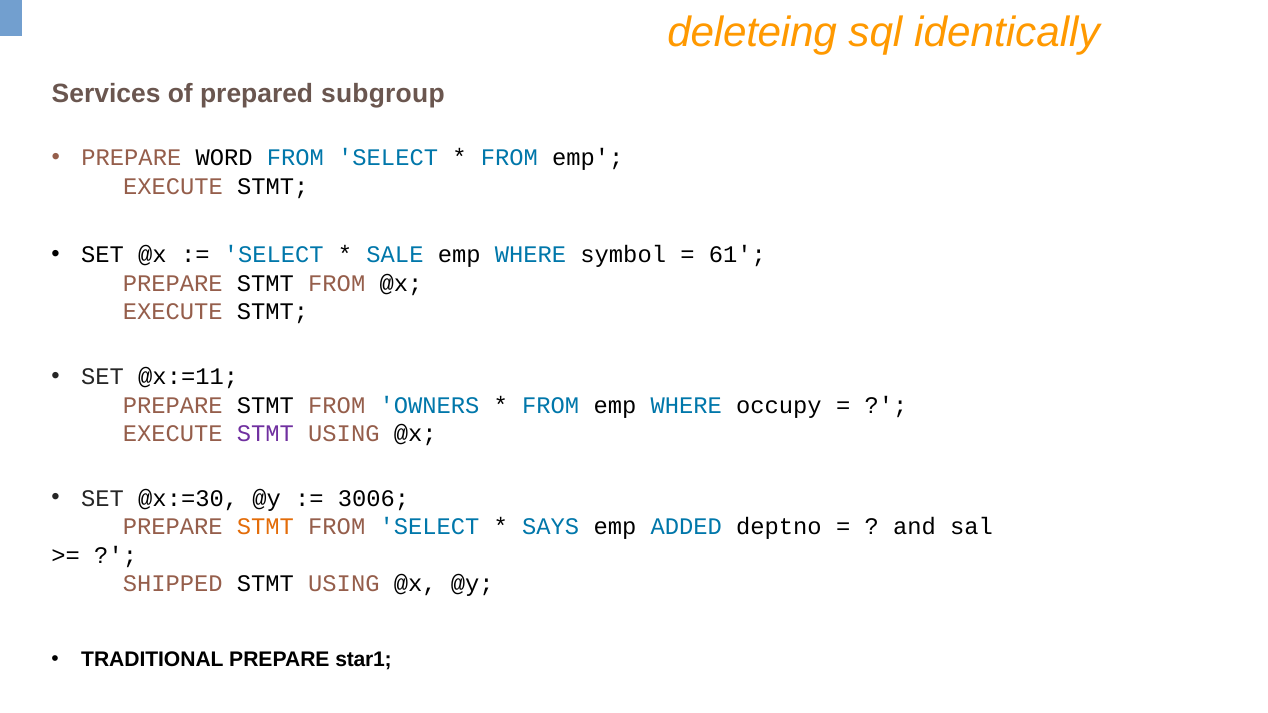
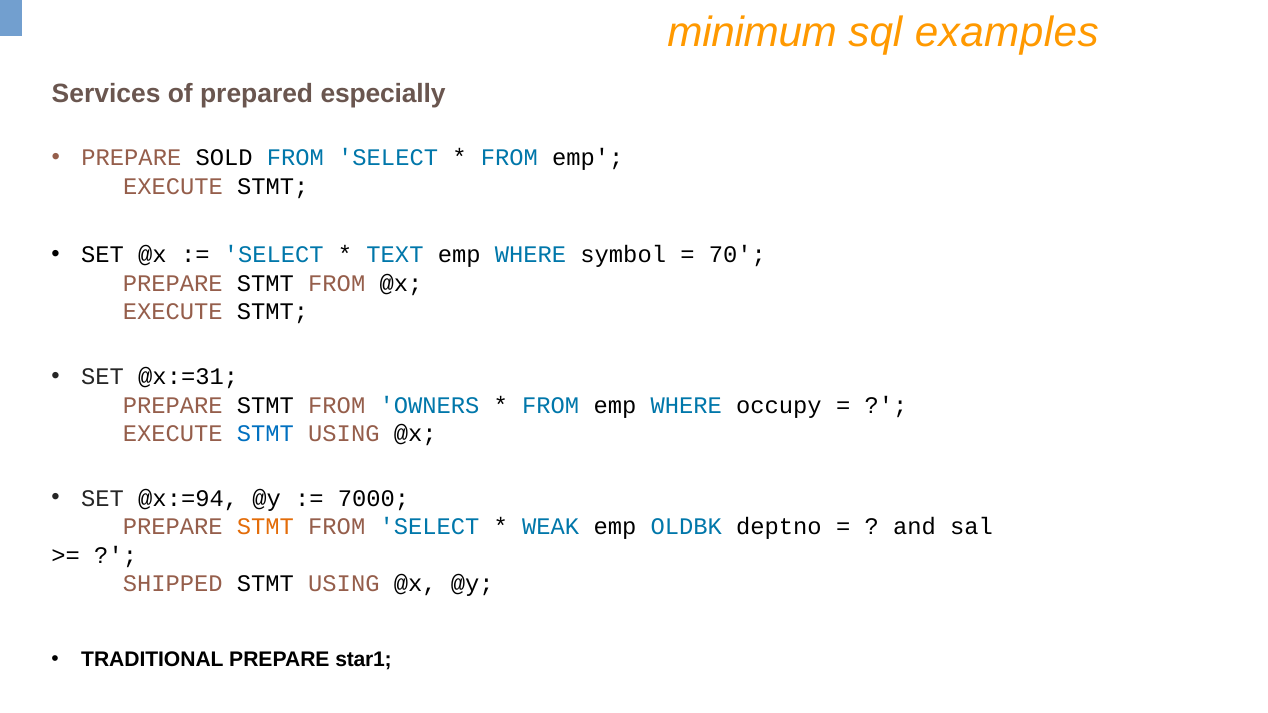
deleteing: deleteing -> minimum
identically: identically -> examples
subgroup: subgroup -> especially
WORD: WORD -> SOLD
SALE: SALE -> TEXT
61: 61 -> 70
@x:=11: @x:=11 -> @x:=31
STMT at (265, 434) colour: purple -> blue
@x:=30: @x:=30 -> @x:=94
3006: 3006 -> 7000
SAYS: SAYS -> WEAK
ADDED: ADDED -> OLDBK
